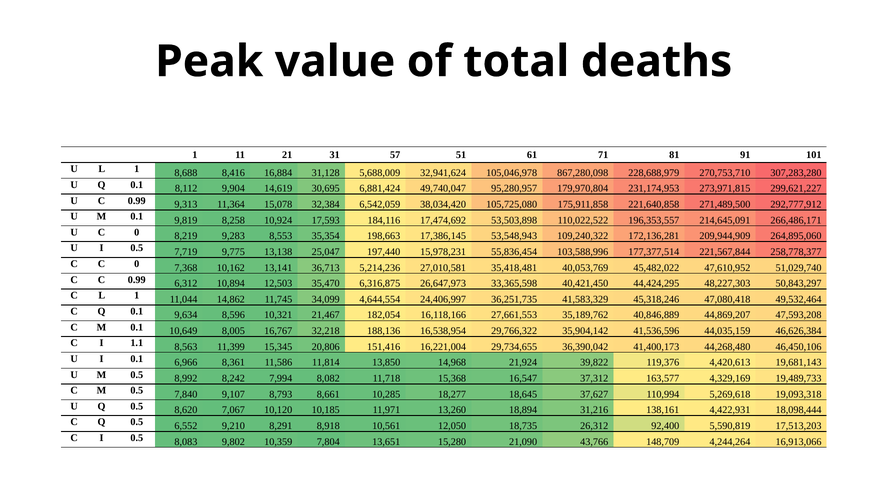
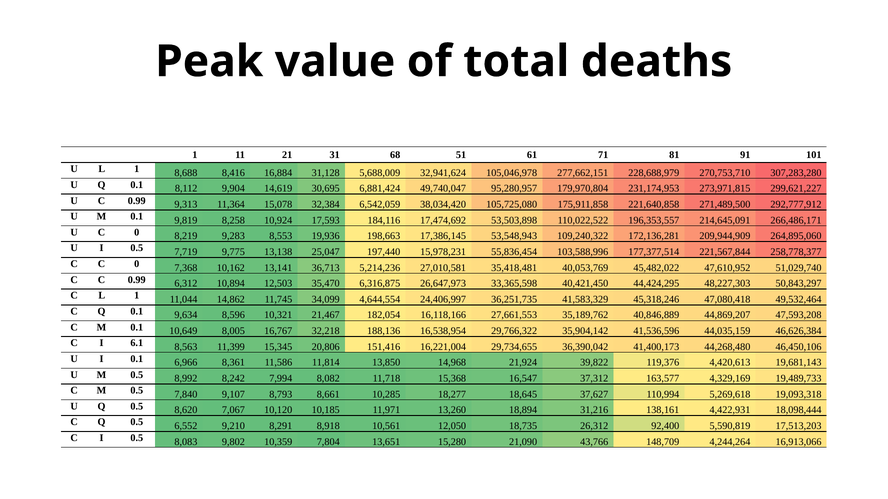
57: 57 -> 68
867,280,098: 867,280,098 -> 277,662,151
35,354: 35,354 -> 19,936
1.1: 1.1 -> 6.1
